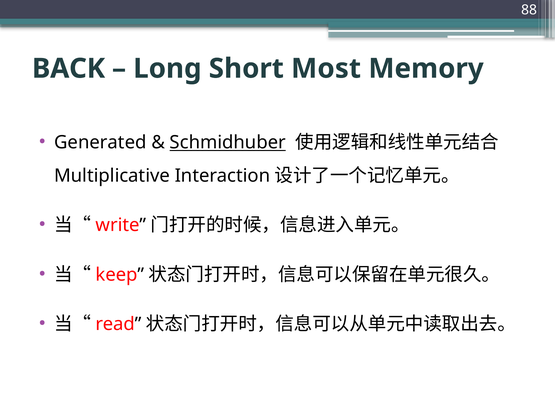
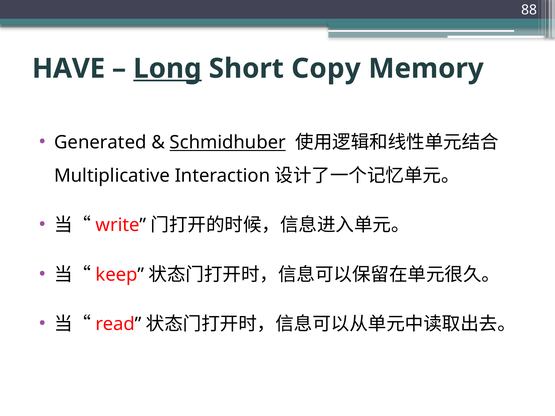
BACK: BACK -> HAVE
Long underline: none -> present
Most: Most -> Copy
